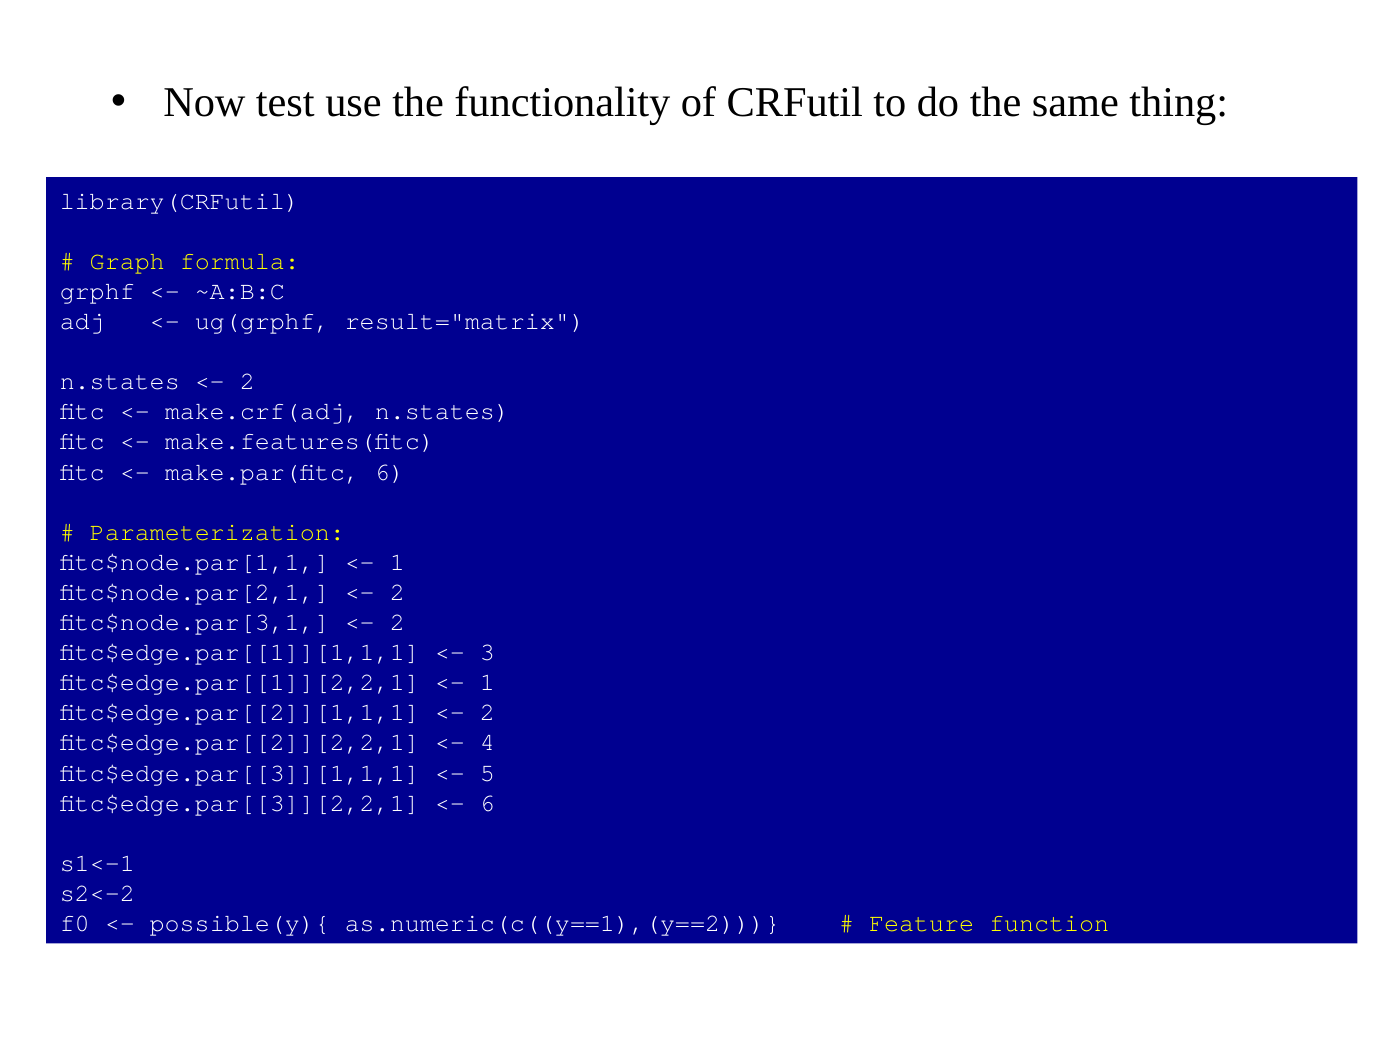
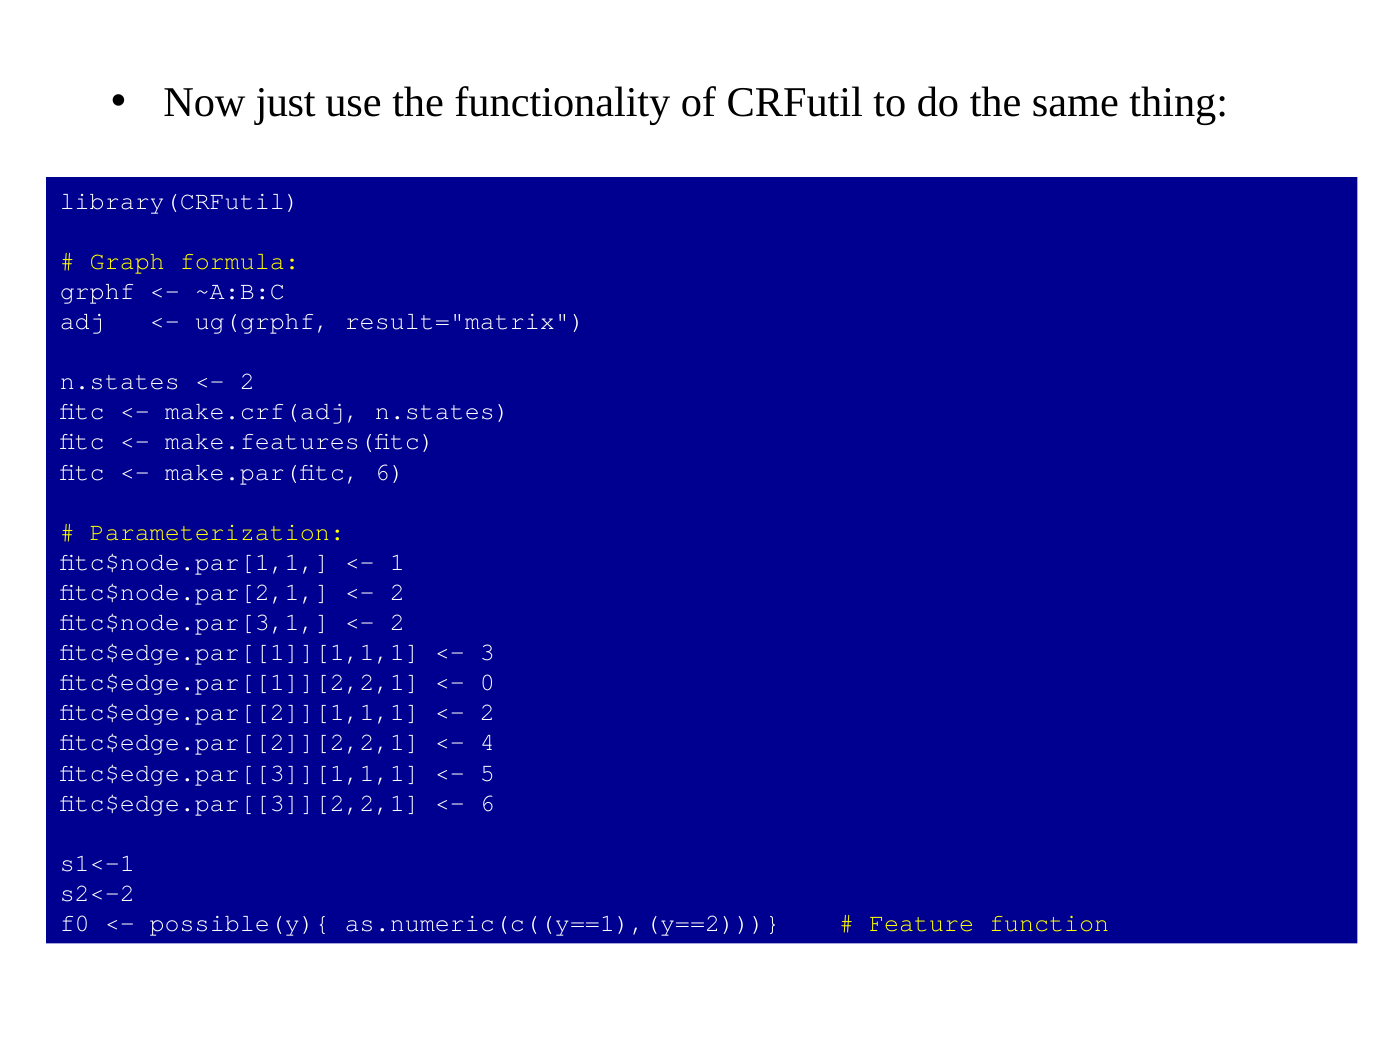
test: test -> just
1 at (487, 682): 1 -> 0
